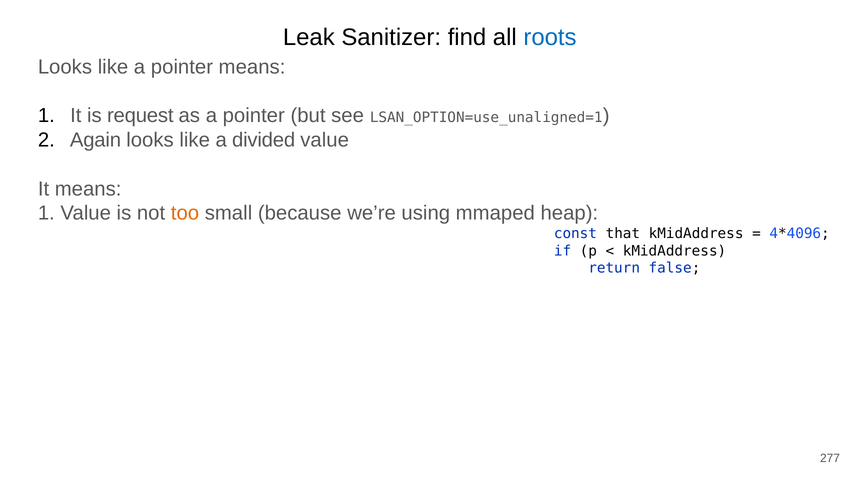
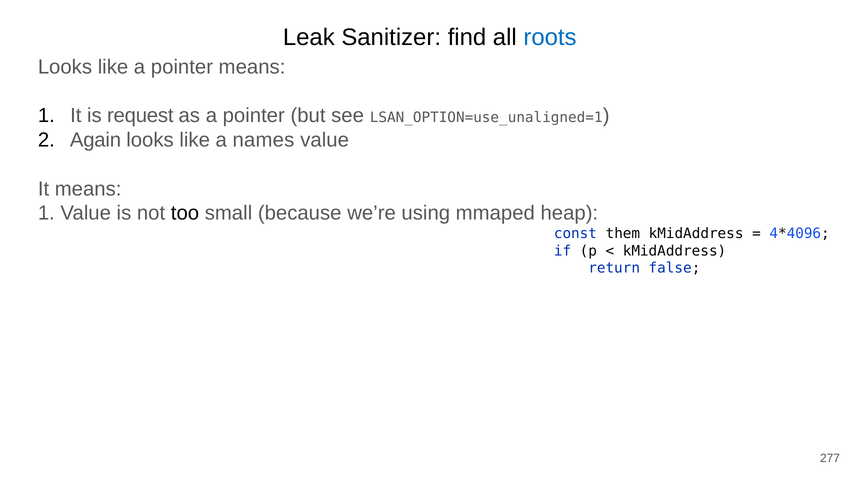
divided: divided -> names
too colour: orange -> black
that: that -> them
